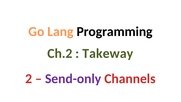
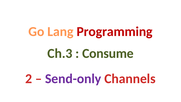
Programming colour: black -> red
Ch.2: Ch.2 -> Ch.3
Takeway: Takeway -> Consume
